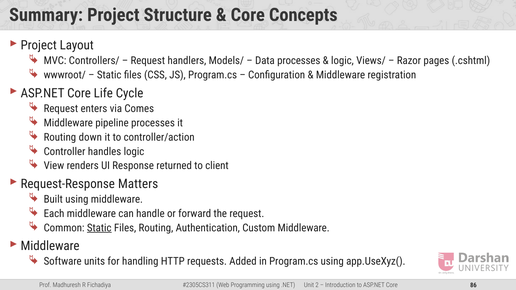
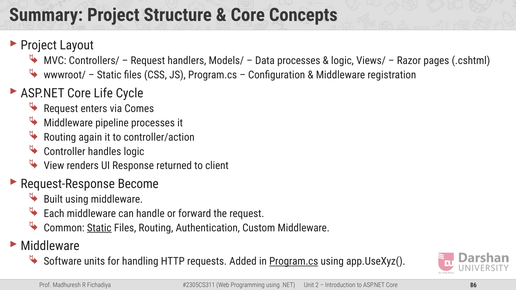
down: down -> again
Matters: Matters -> Become
Program.cs at (294, 262) underline: none -> present
